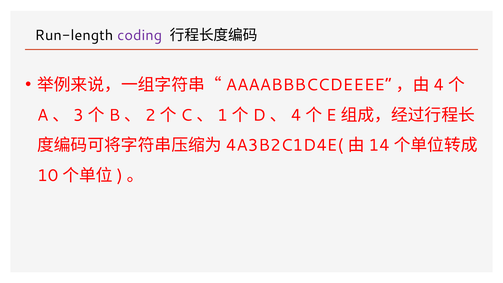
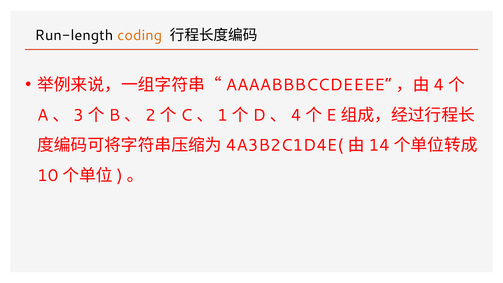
coding colour: purple -> orange
